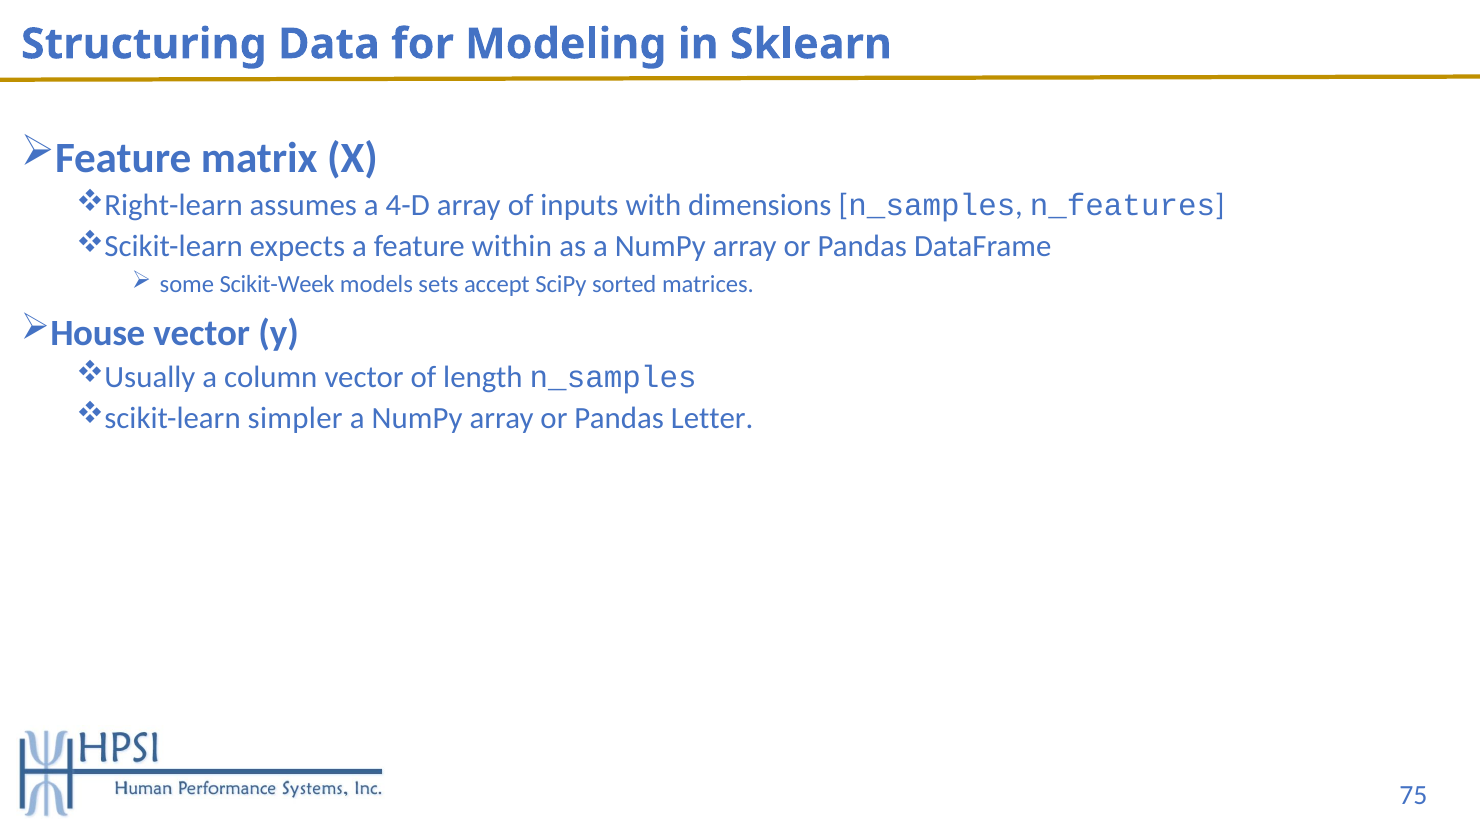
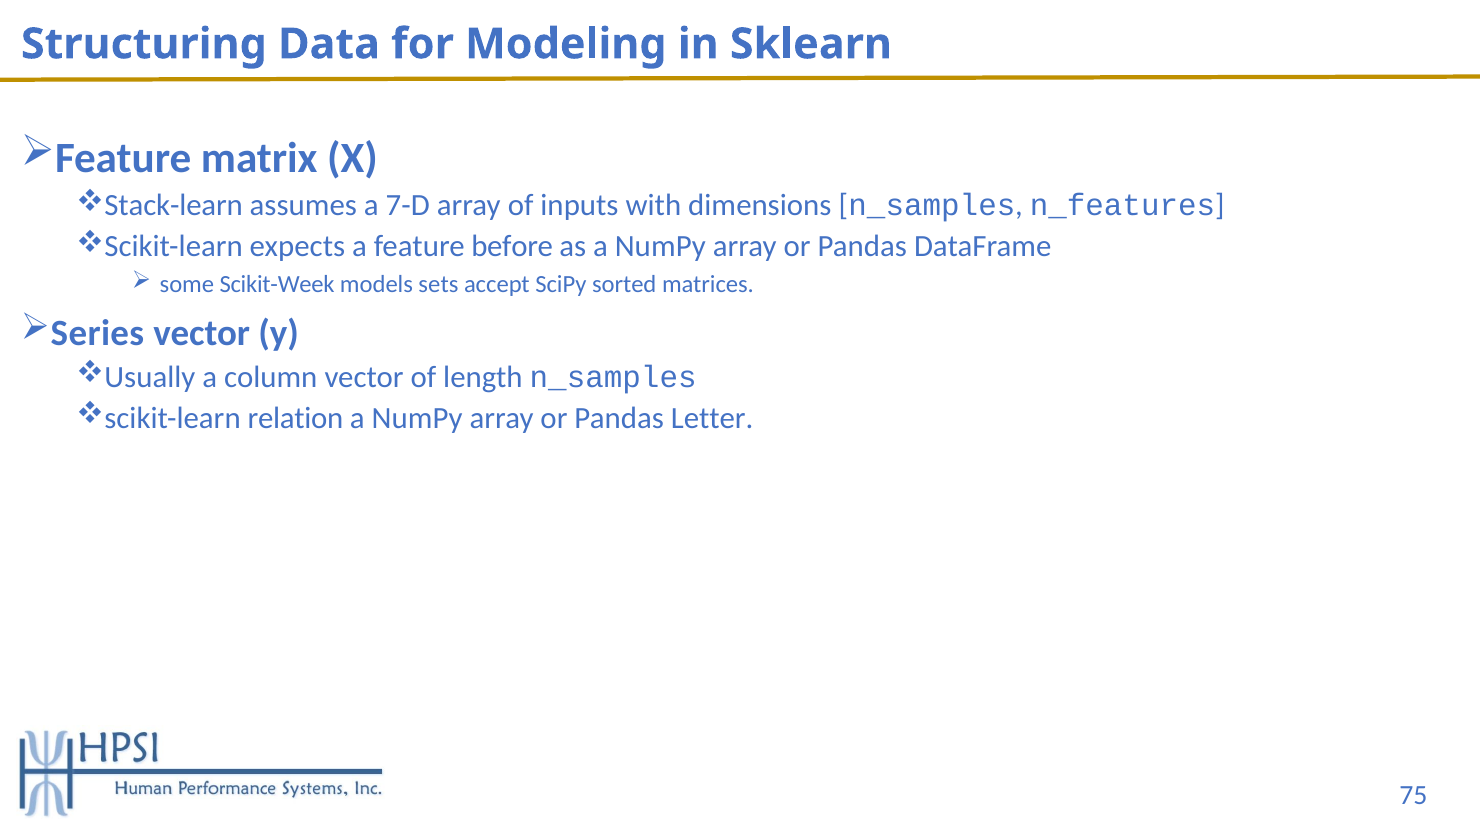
Right-learn: Right-learn -> Stack-learn
4-D: 4-D -> 7-D
within: within -> before
House: House -> Series
simpler: simpler -> relation
